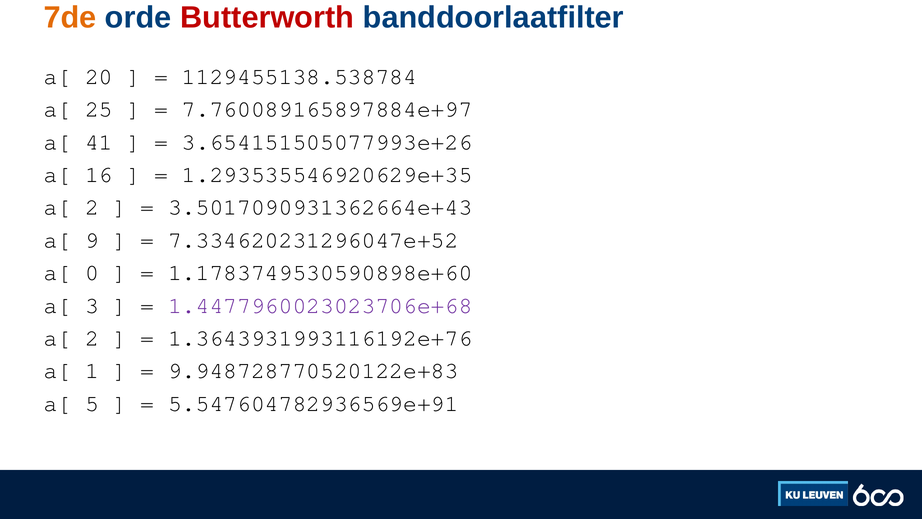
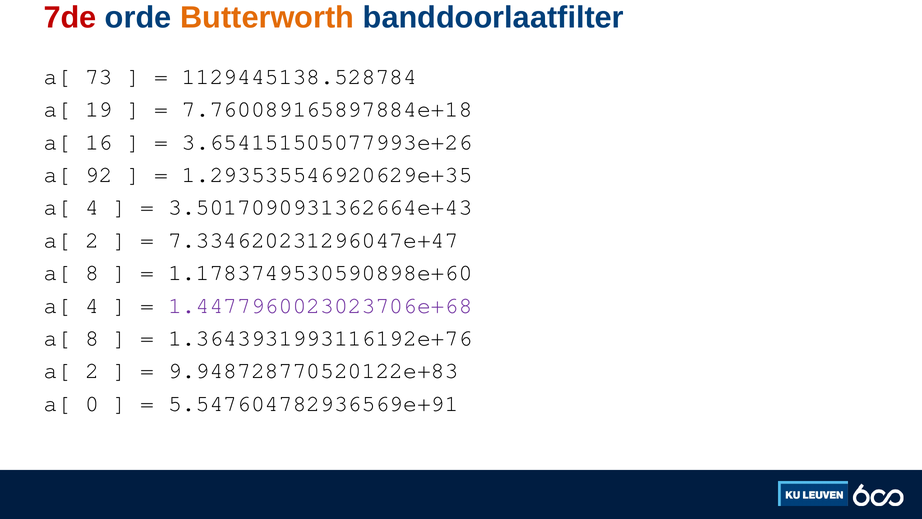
7de colour: orange -> red
Butterworth colour: red -> orange
20: 20 -> 73
1129455138.538784: 1129455138.538784 -> 1129445138.528784
25: 25 -> 19
7.760089165897884e+97: 7.760089165897884e+97 -> 7.760089165897884e+18
41: 41 -> 16
16: 16 -> 92
2 at (92, 207): 2 -> 4
9 at (92, 240): 9 -> 2
7.334620231296047e+52: 7.334620231296047e+52 -> 7.334620231296047e+47
0 at (92, 273): 0 -> 8
3 at (92, 305): 3 -> 4
2 at (92, 338): 2 -> 8
1 at (92, 371): 1 -> 2
5: 5 -> 0
